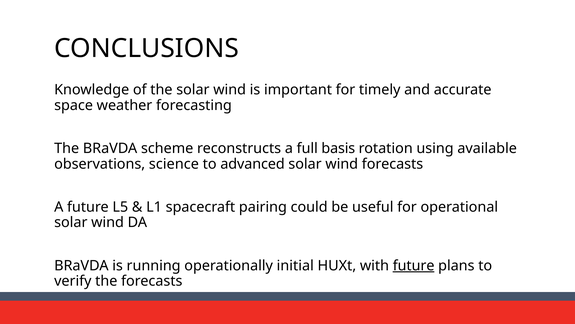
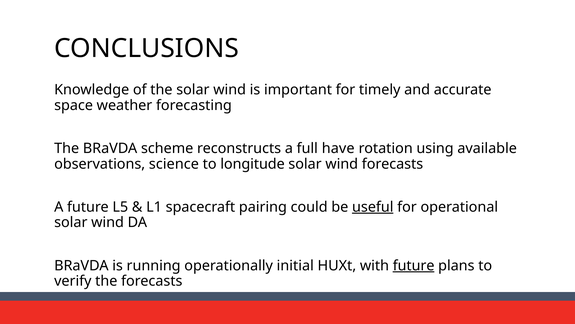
basis: basis -> have
advanced: advanced -> longitude
useful underline: none -> present
